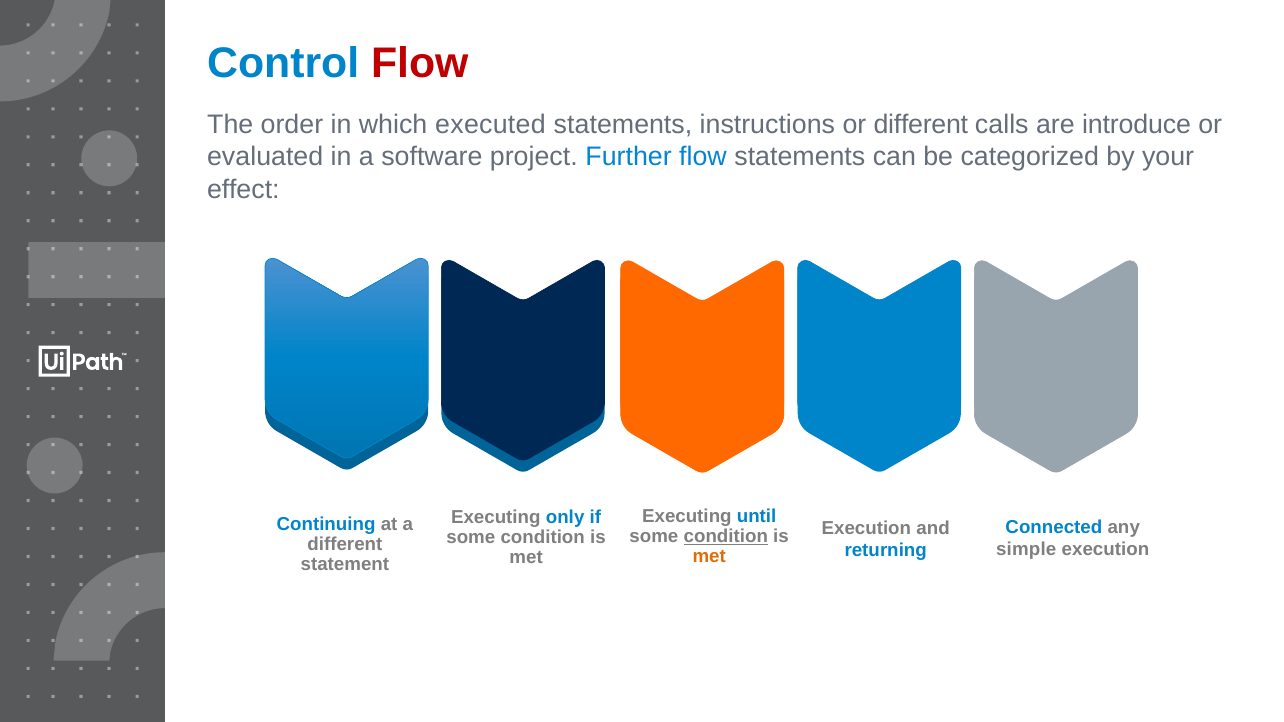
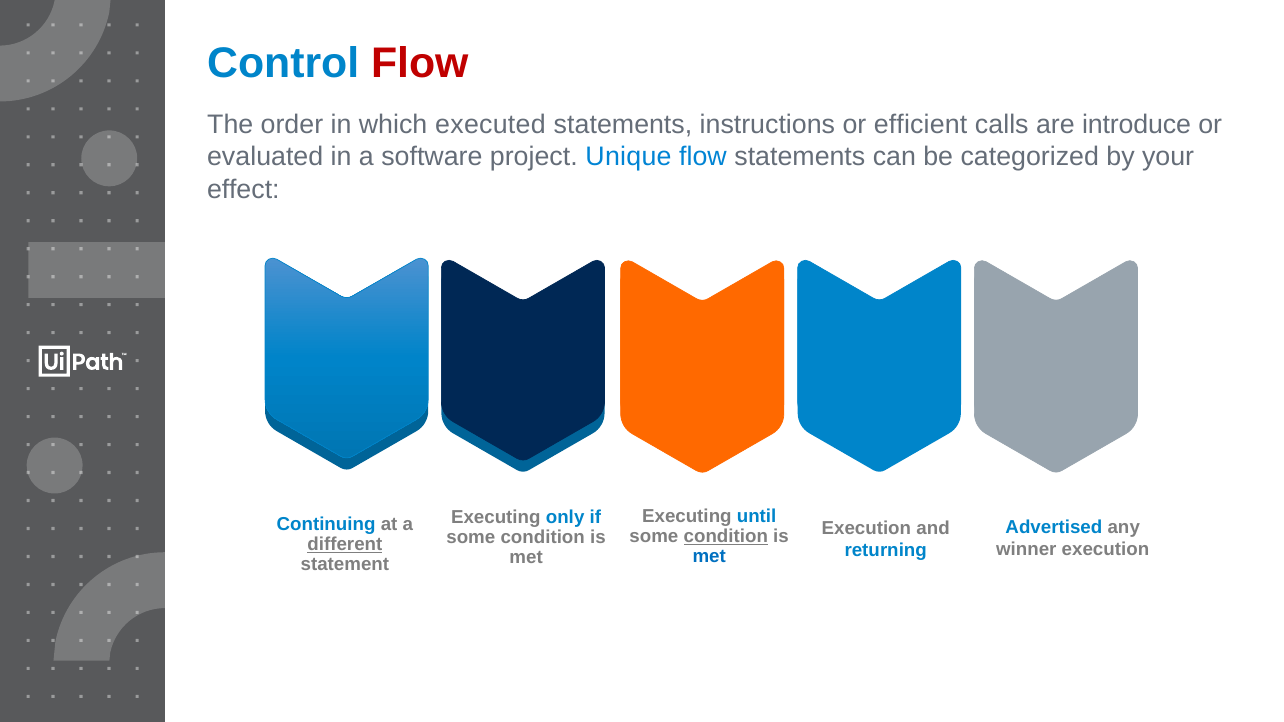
or different: different -> efficient
Further: Further -> Unique
Connected: Connected -> Advertised
different at (345, 545) underline: none -> present
simple: simple -> winner
met at (709, 557) colour: orange -> blue
